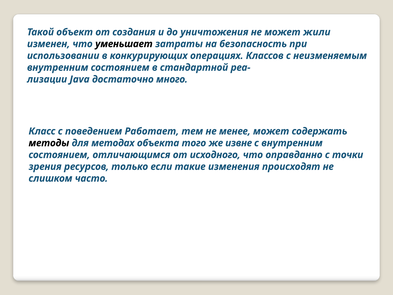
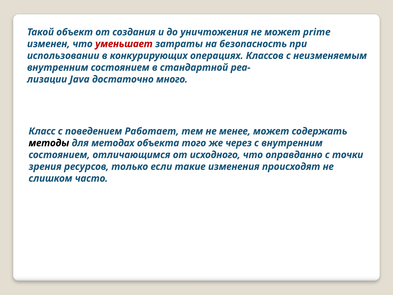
жили: жили -> prime
уменьшает colour: black -> red
извне: извне -> через
